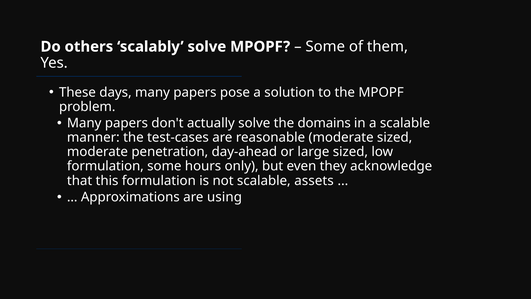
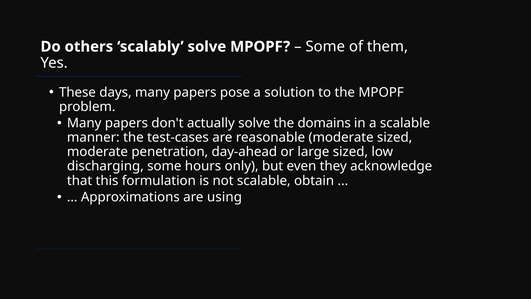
formulation at (105, 166): formulation -> discharging
assets: assets -> obtain
